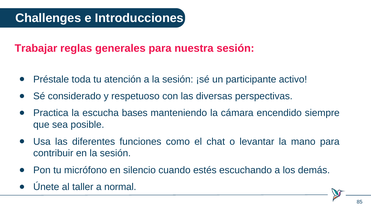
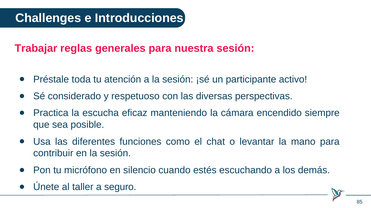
bases: bases -> eficaz
normal: normal -> seguro
